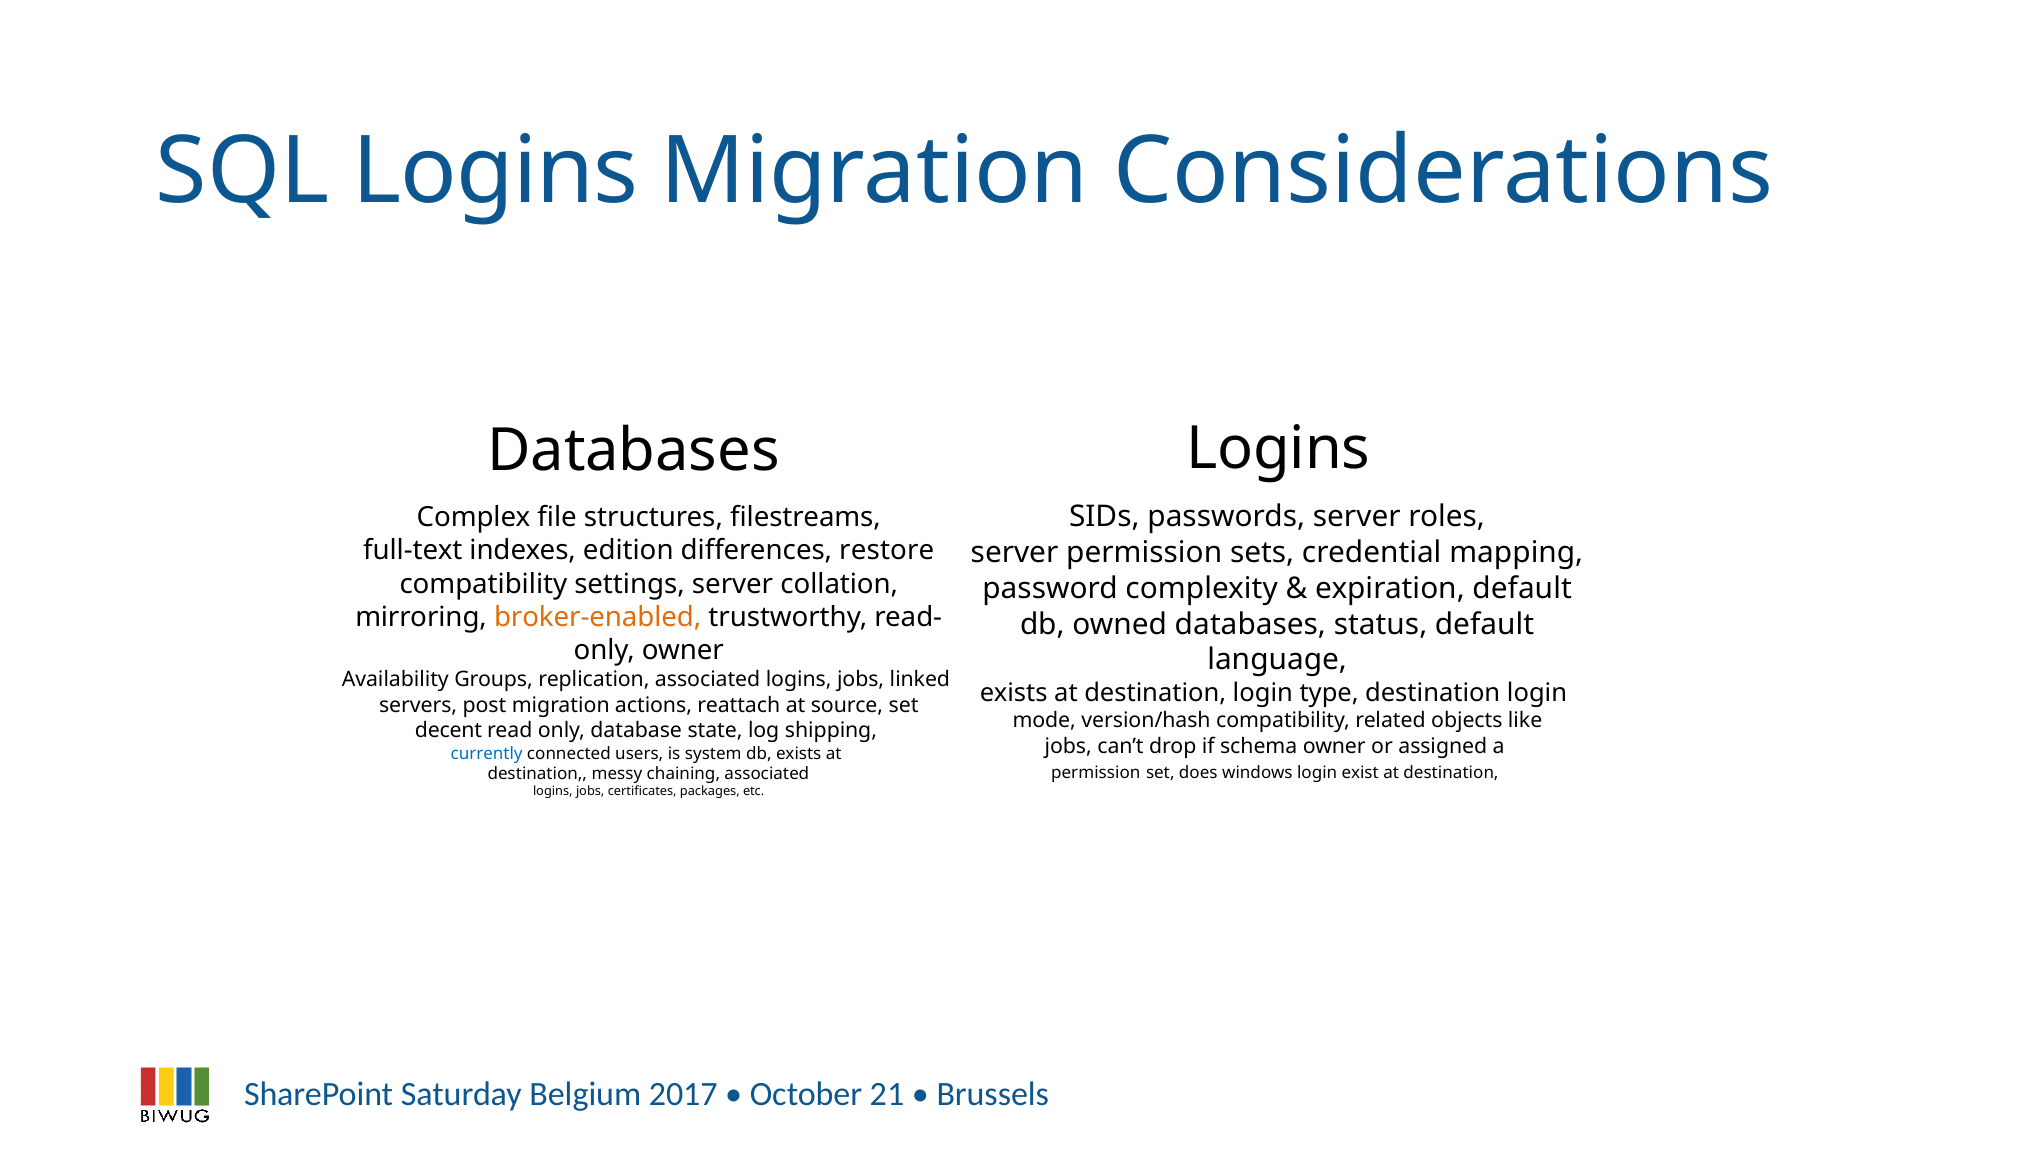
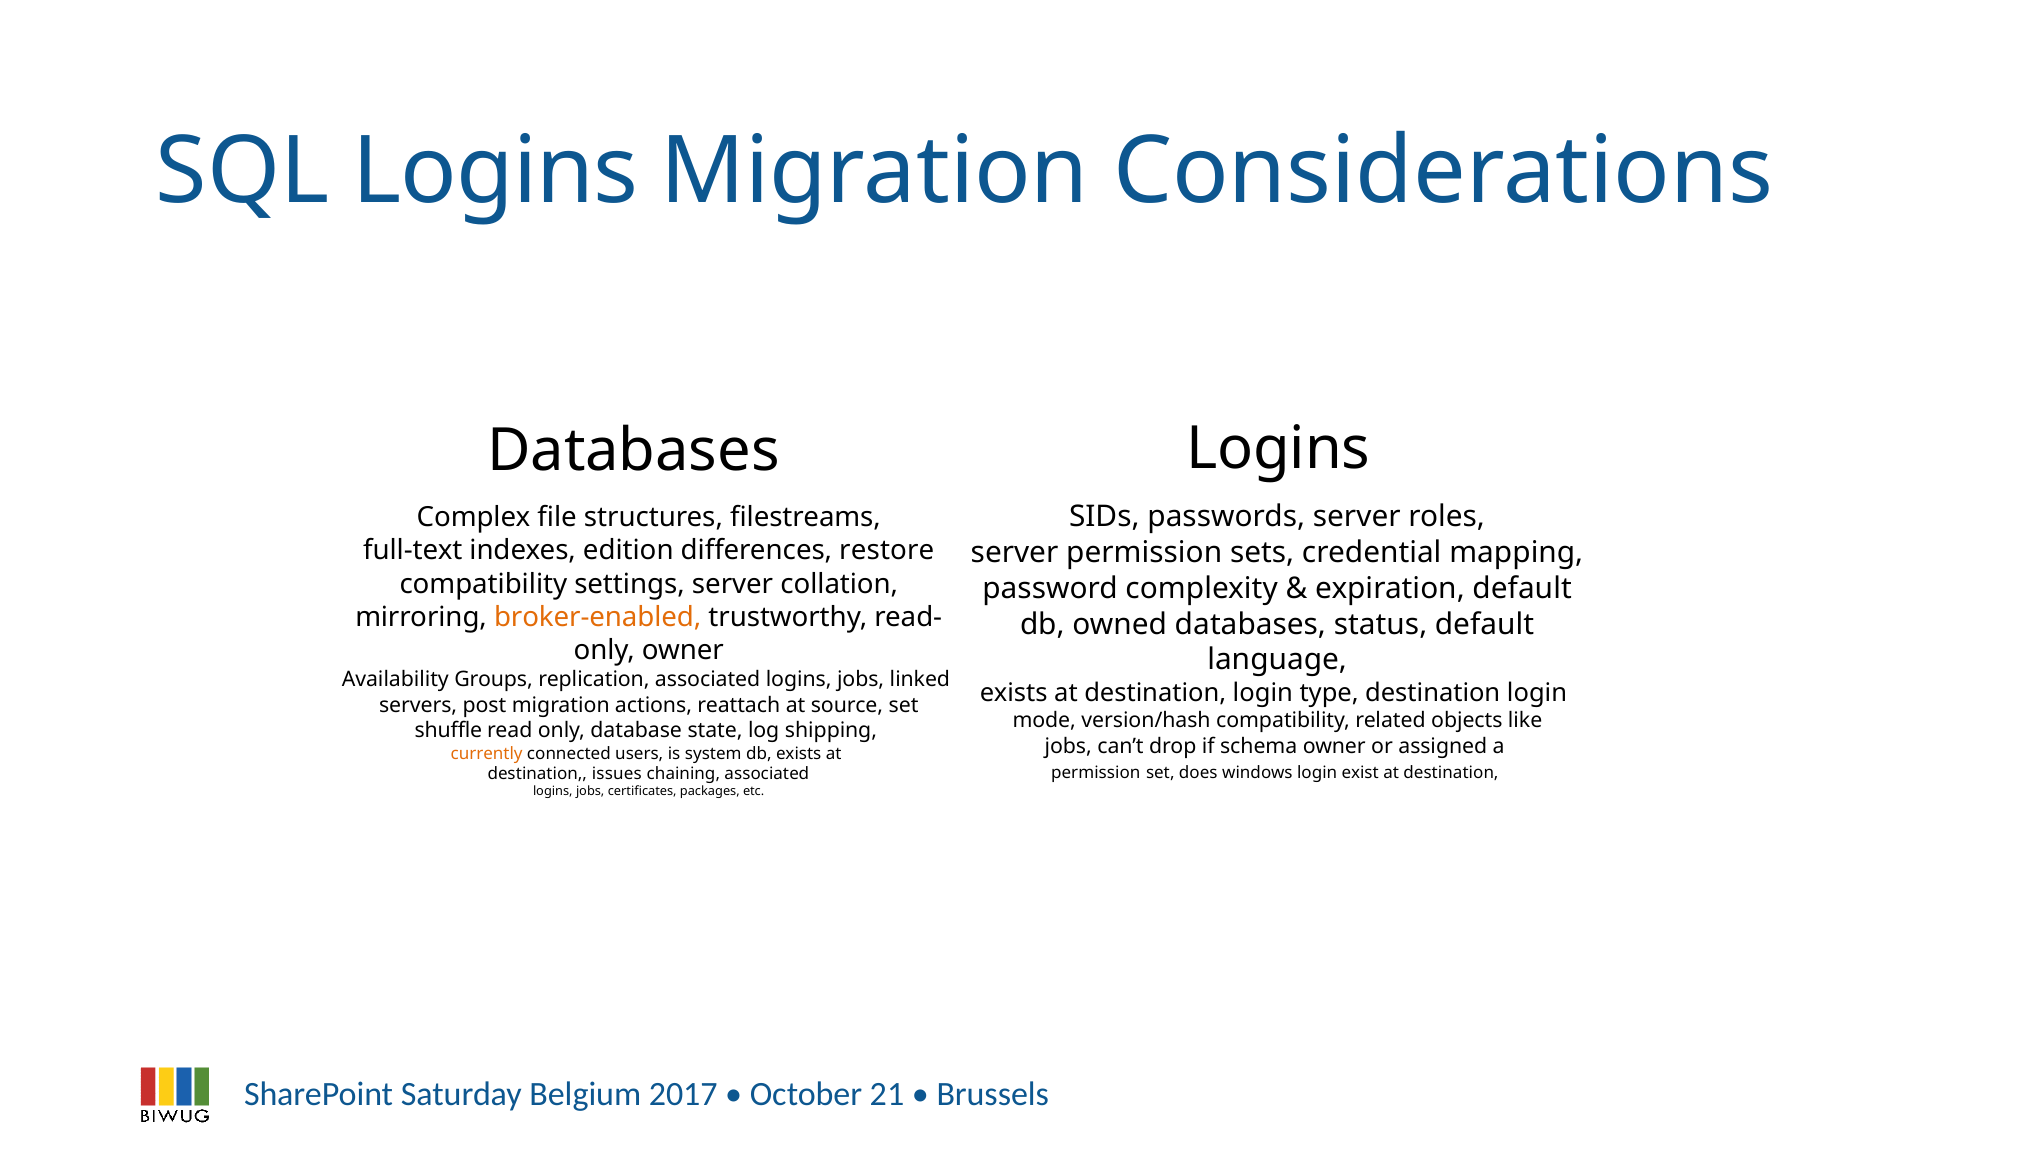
decent: decent -> shuffle
currently colour: blue -> orange
messy: messy -> issues
